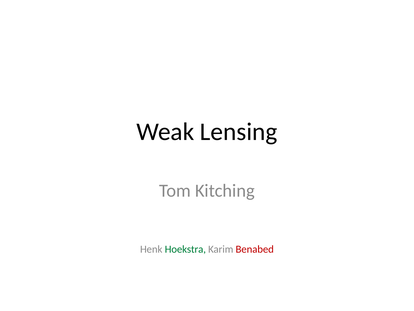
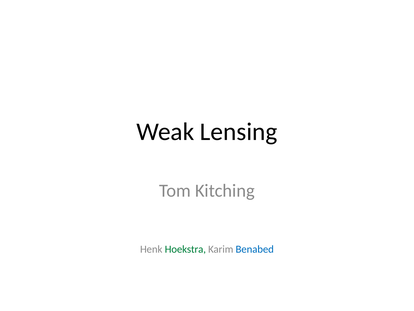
Benabed colour: red -> blue
